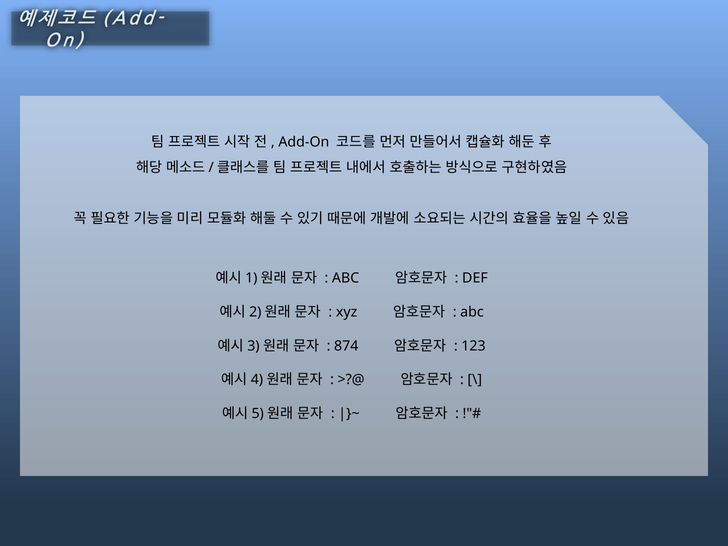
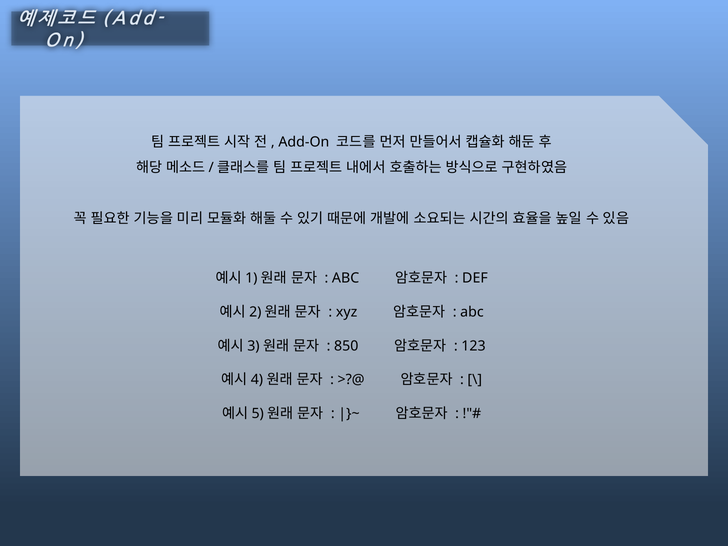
874: 874 -> 850
